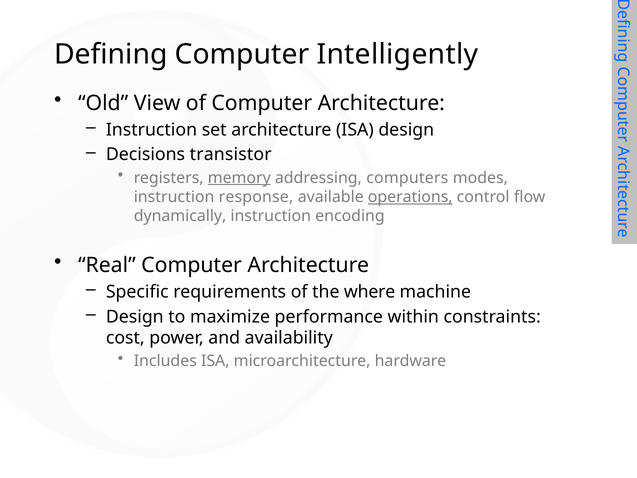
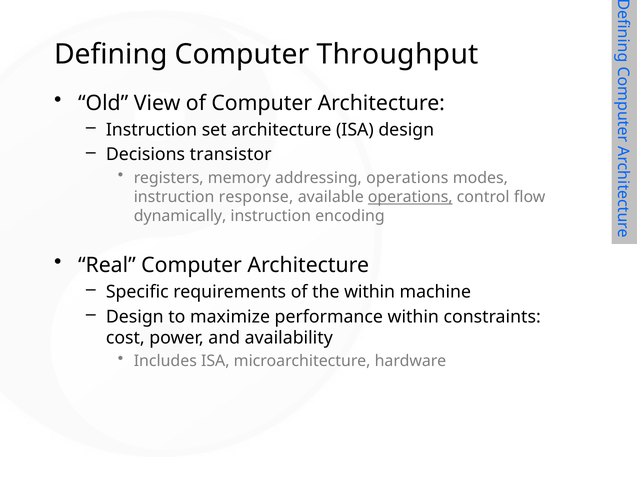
Intelligently: Intelligently -> Throughput
memory underline: present -> none
addressing computers: computers -> operations
the where: where -> within
